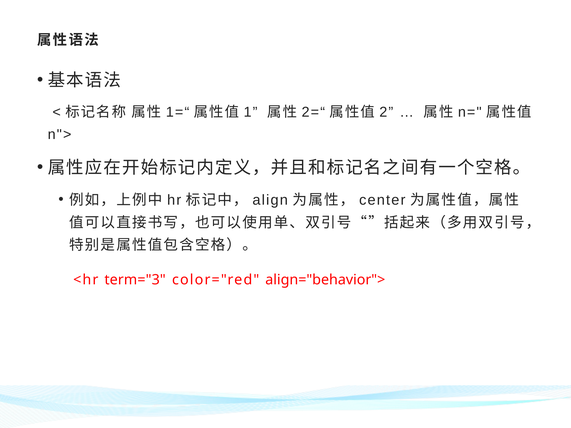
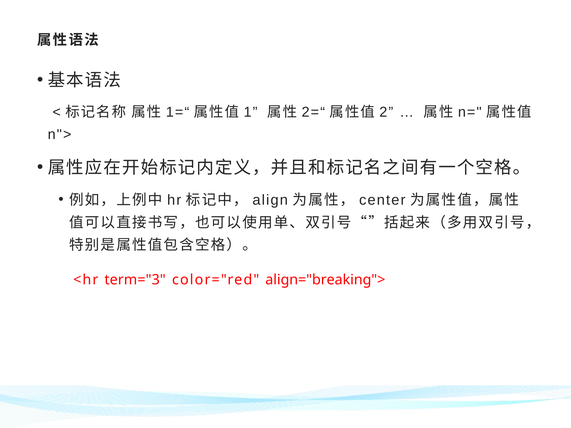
align="behavior">: align="behavior"> -> align="breaking">
